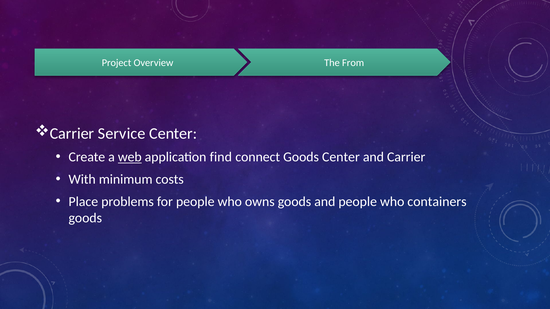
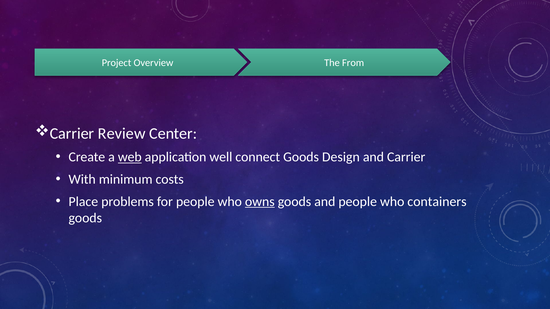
Service: Service -> Review
find: find -> well
Goods Center: Center -> Design
owns underline: none -> present
